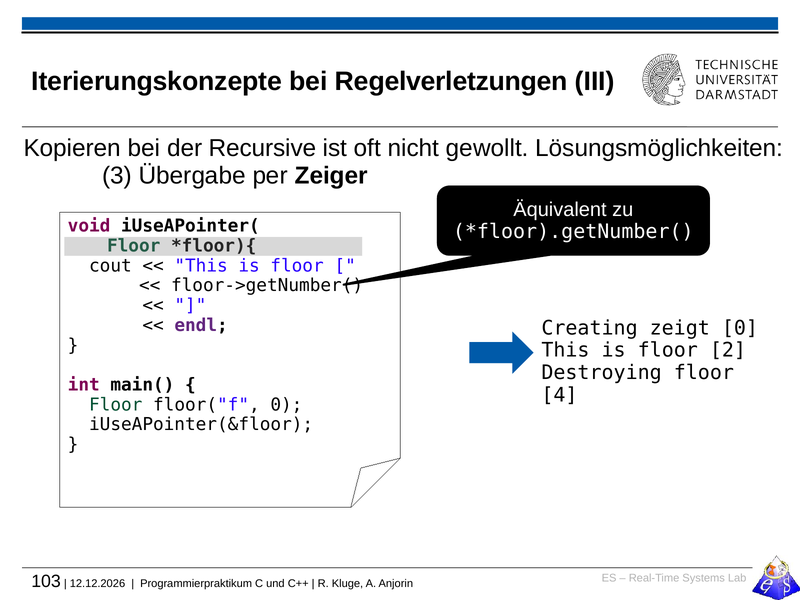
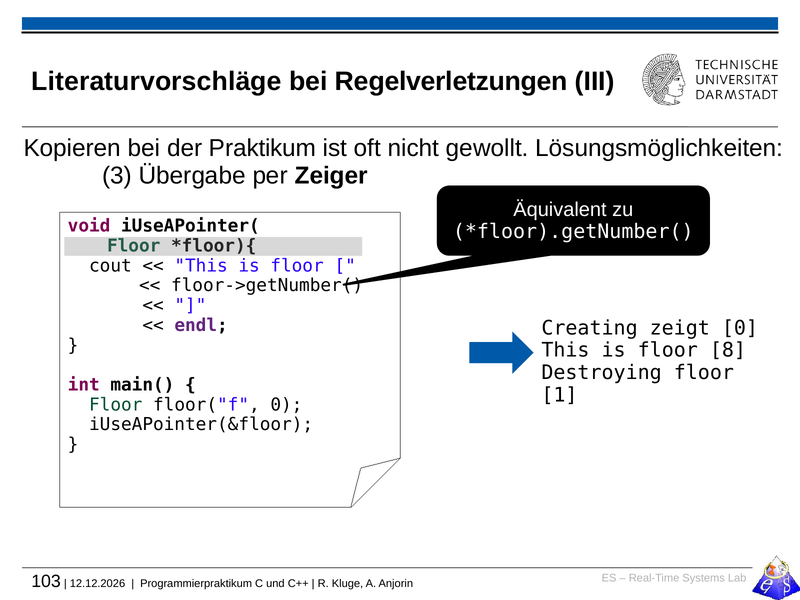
Iterierungskonzepte: Iterierungskonzepte -> Literaturvorschläge
Recursive: Recursive -> Praktikum
2: 2 -> 8
4: 4 -> 1
